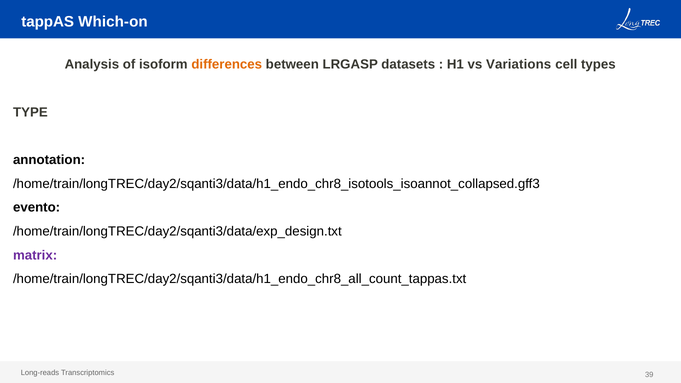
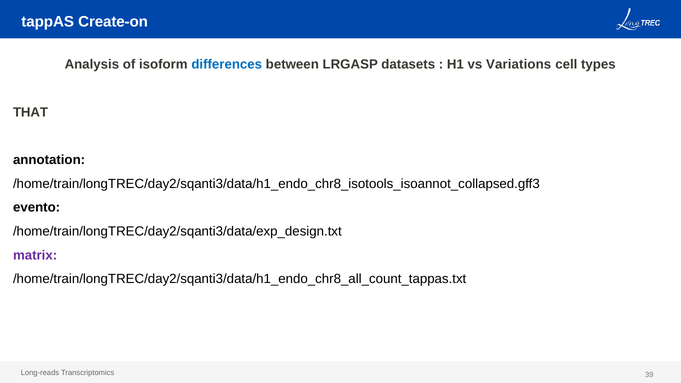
Which-on: Which-on -> Create-on
differences colour: orange -> blue
TYPE: TYPE -> THAT
